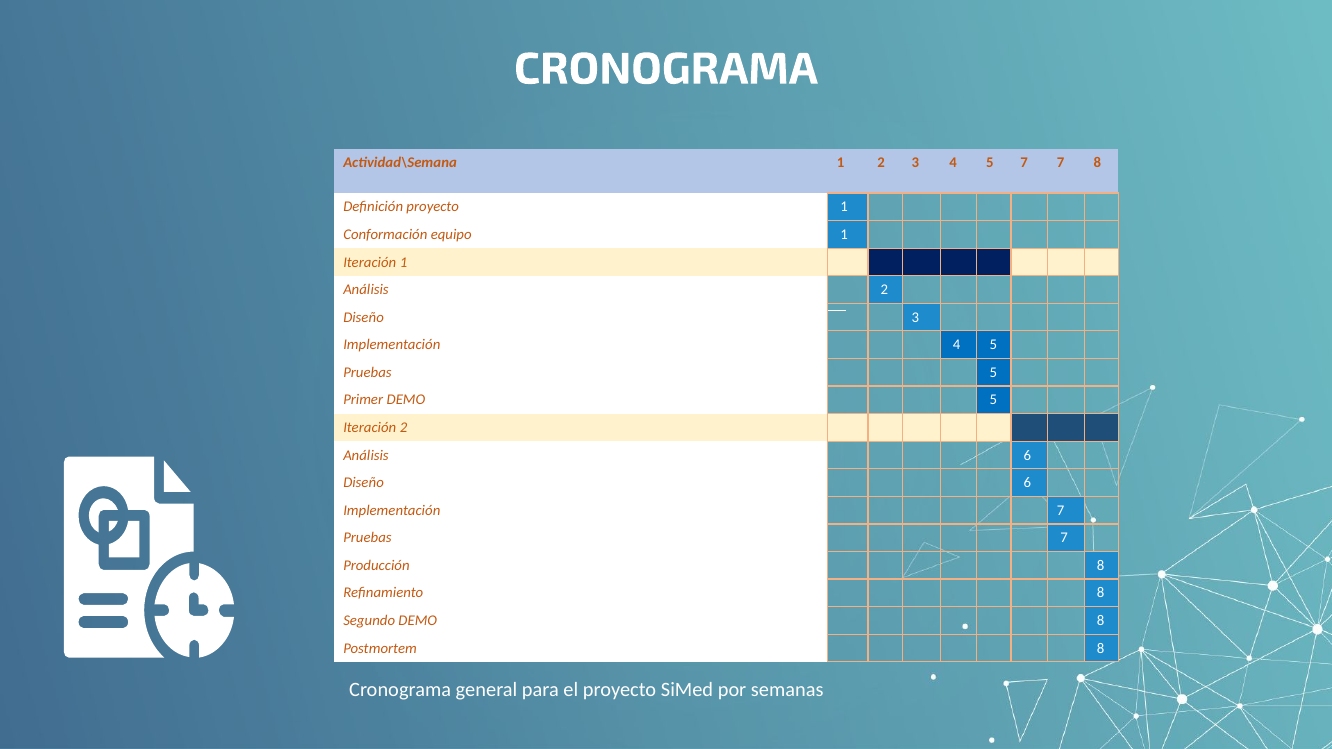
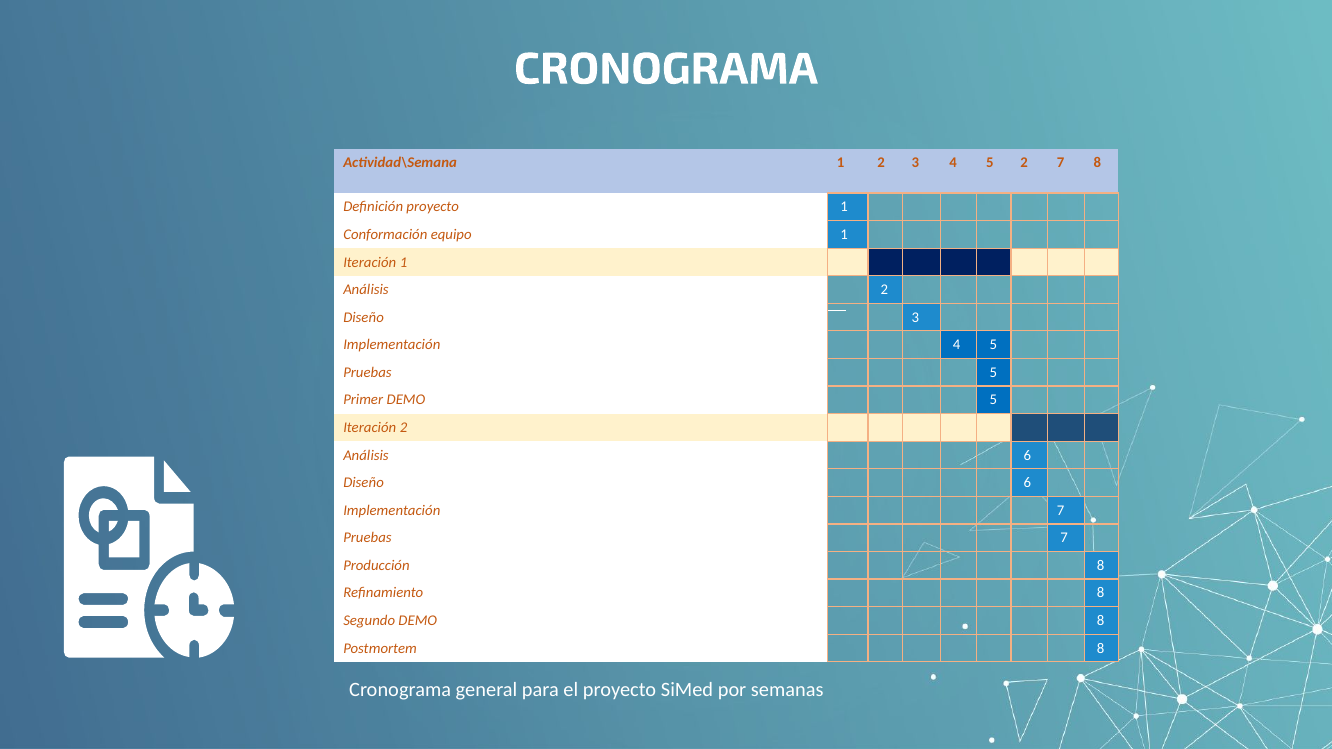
5 7: 7 -> 2
